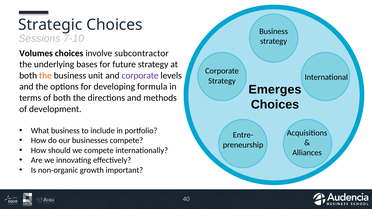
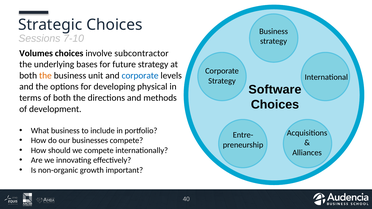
corporate at (140, 76) colour: purple -> blue
formula: formula -> physical
Emerges: Emerges -> Software
